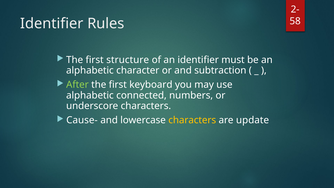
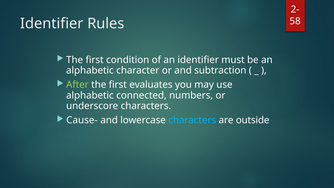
structure: structure -> condition
keyboard: keyboard -> evaluates
characters at (192, 120) colour: yellow -> light blue
update: update -> outside
